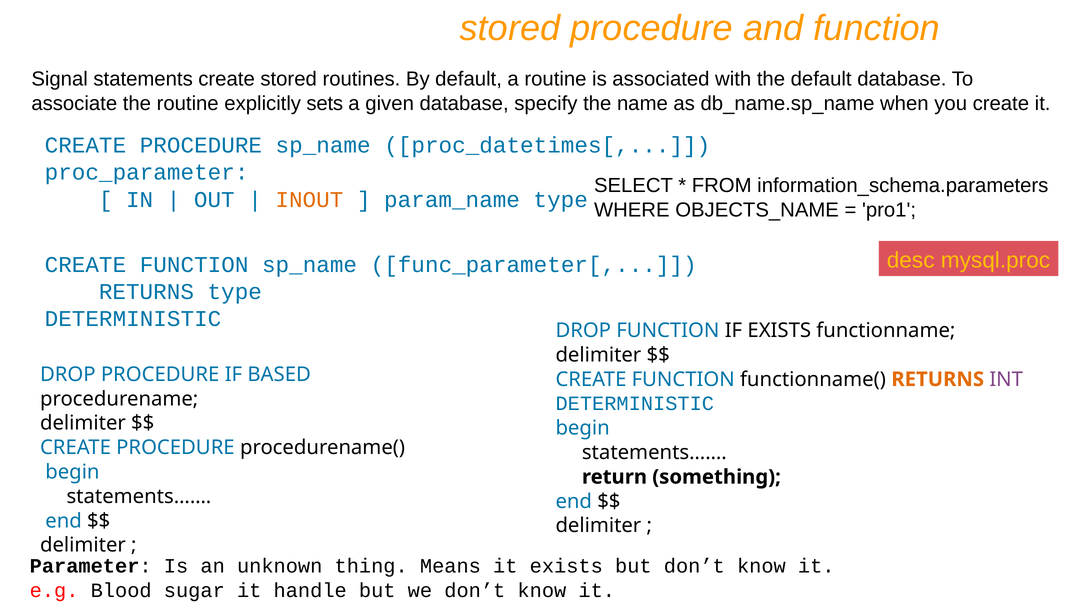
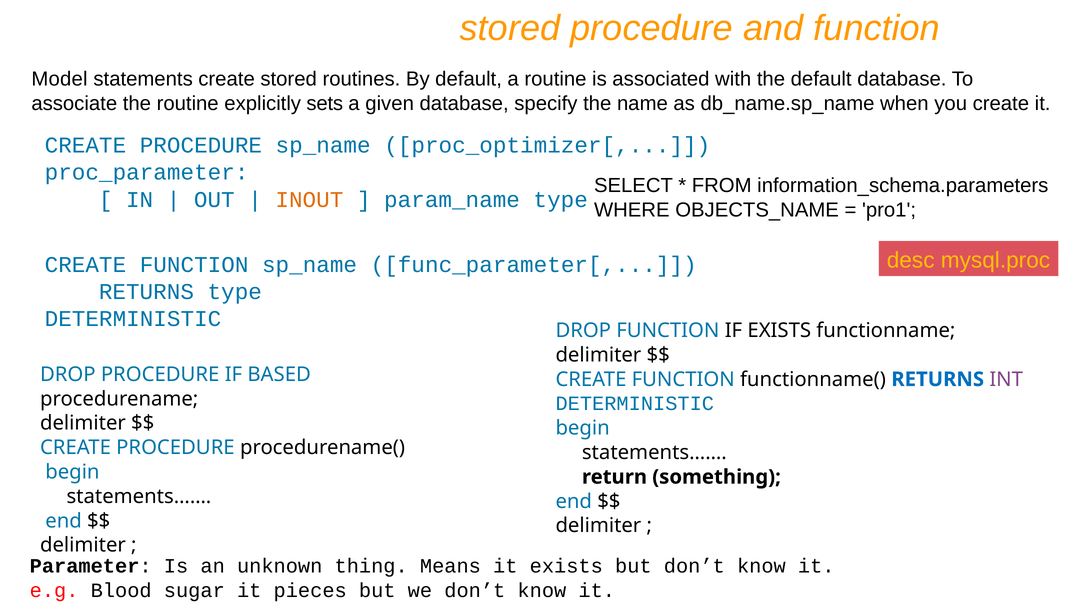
Signal: Signal -> Model
proc_datetimes[: proc_datetimes[ -> proc_optimizer[
RETURNS at (938, 379) colour: orange -> blue
handle: handle -> pieces
